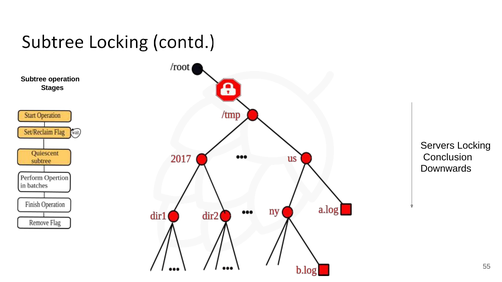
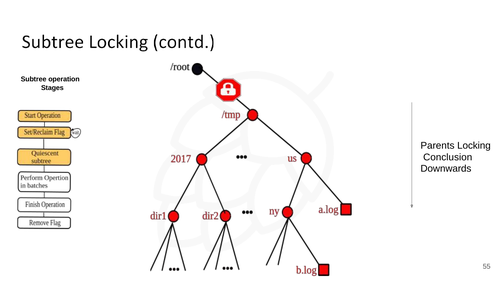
Servers: Servers -> Parents
